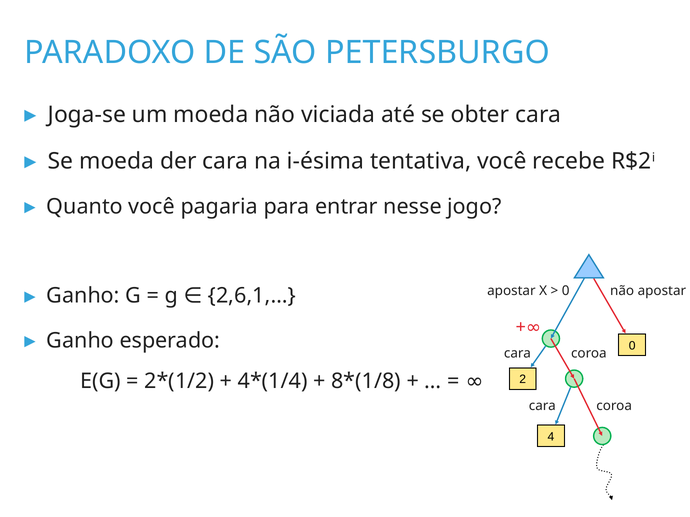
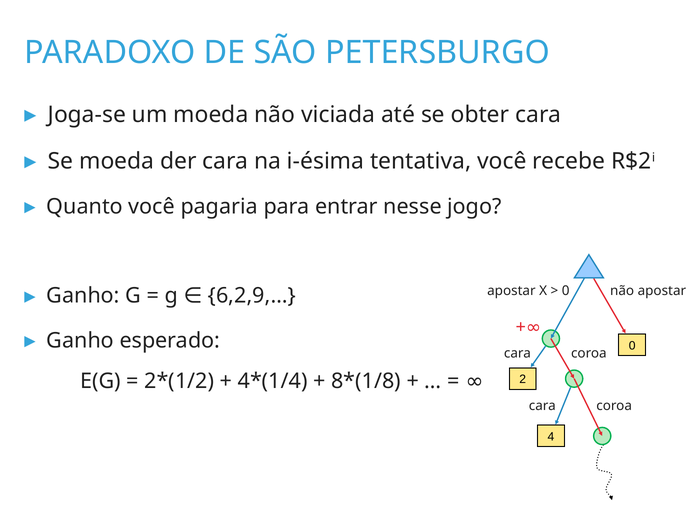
2,6,1,…: 2,6,1,… -> 6,2,9,…
